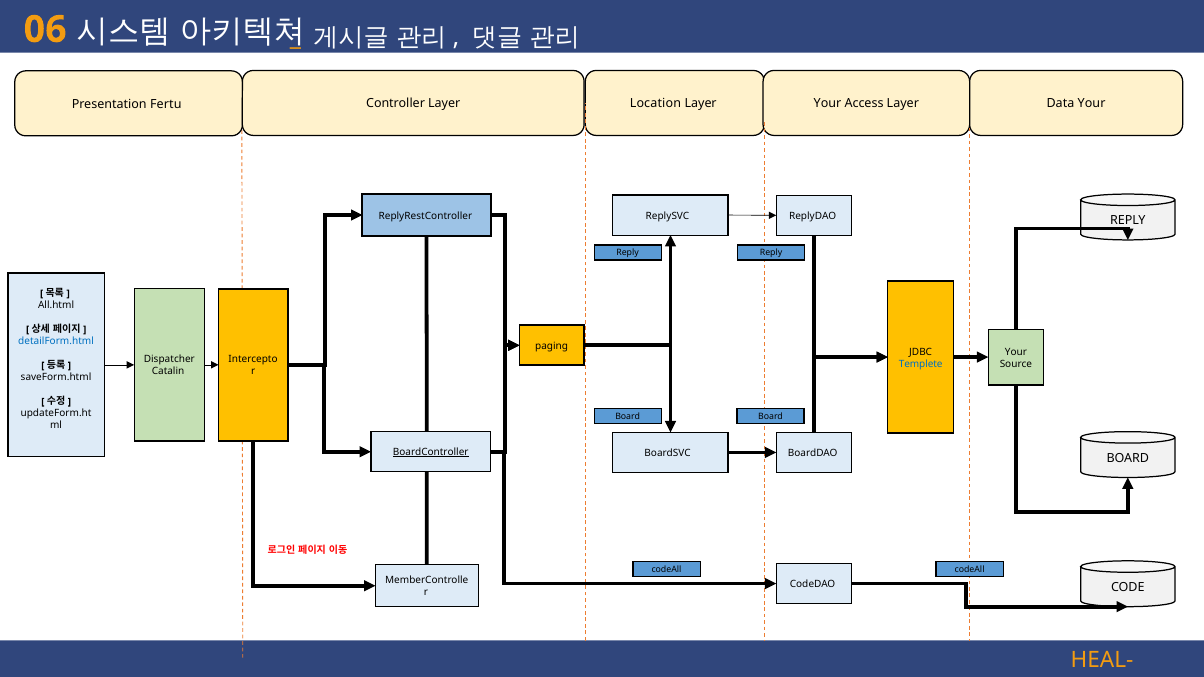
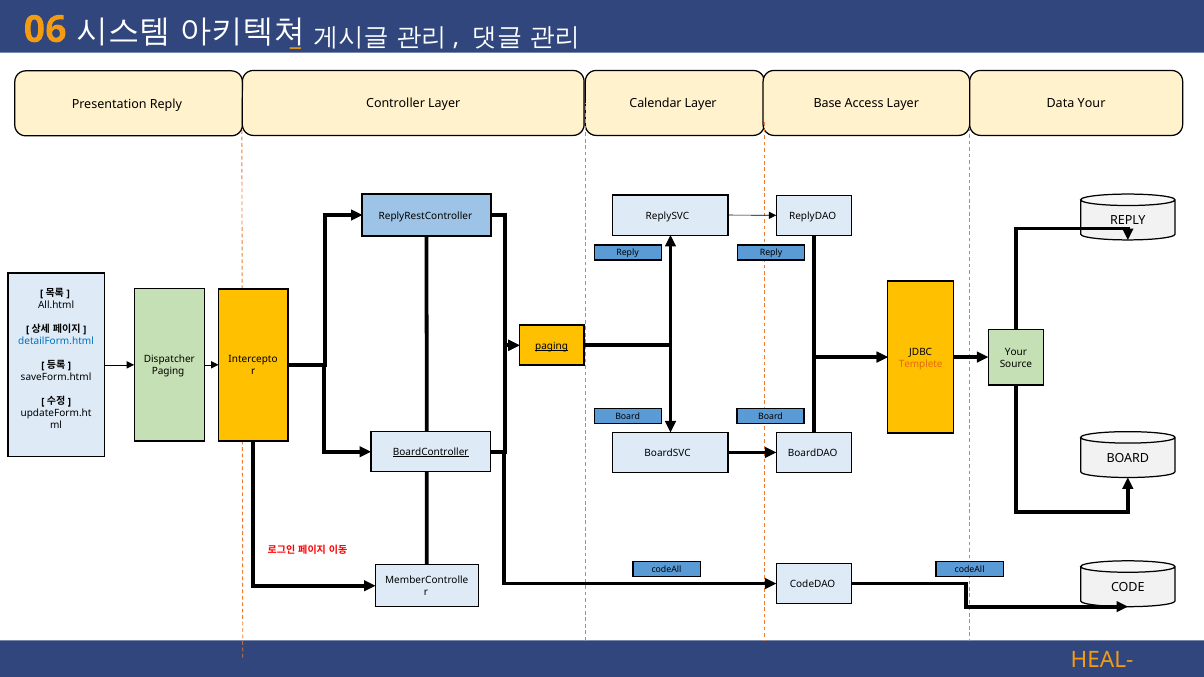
Presentation Fertu: Fertu -> Reply
Location: Location -> Calendar
Layer Your: Your -> Base
paging at (552, 346) underline: none -> present
Templete colour: blue -> orange
Catalin at (168, 372): Catalin -> Paging
